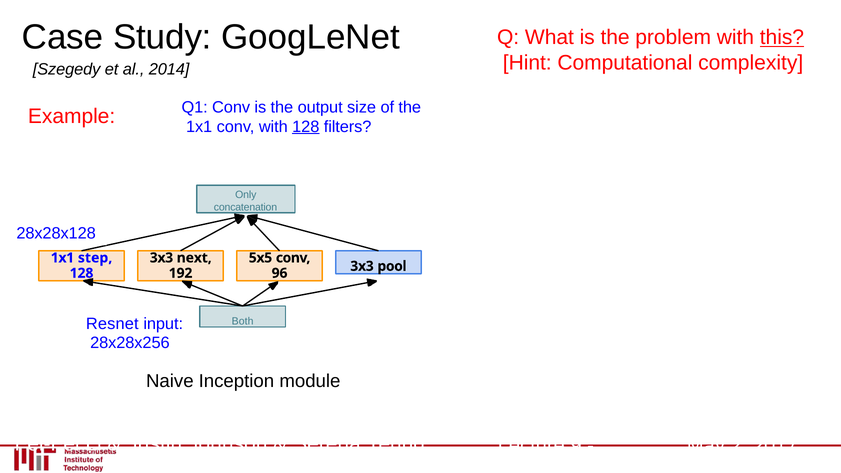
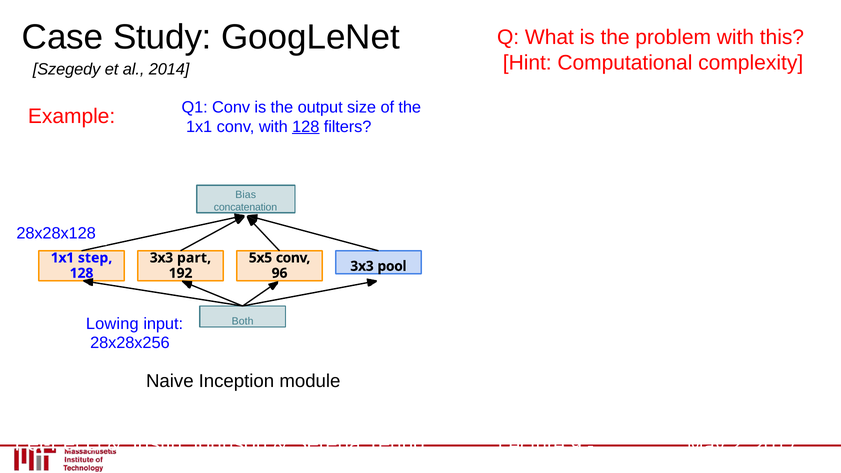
this underline: present -> none
Only: Only -> Bias
next: next -> part
Resnet: Resnet -> Lowing
